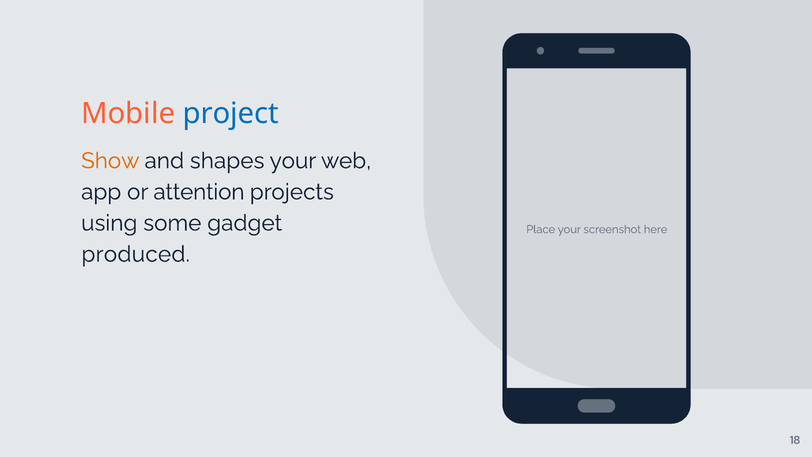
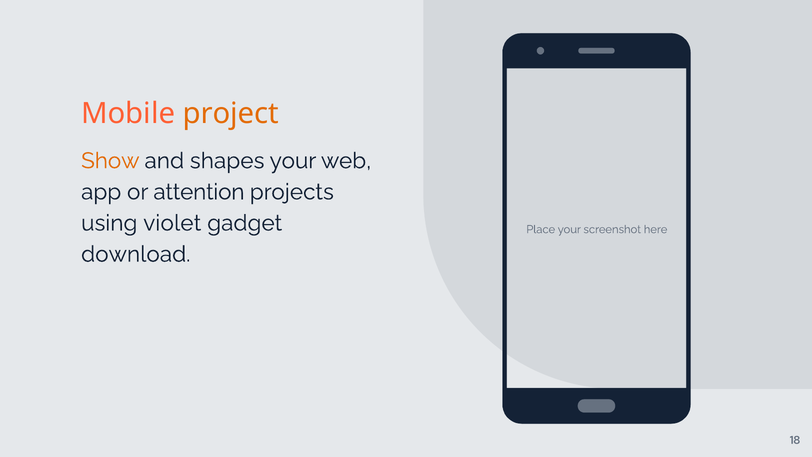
project colour: blue -> orange
some: some -> violet
produced: produced -> download
